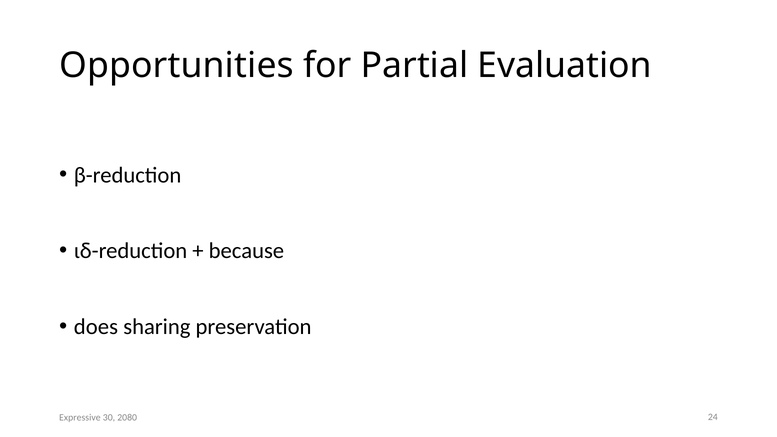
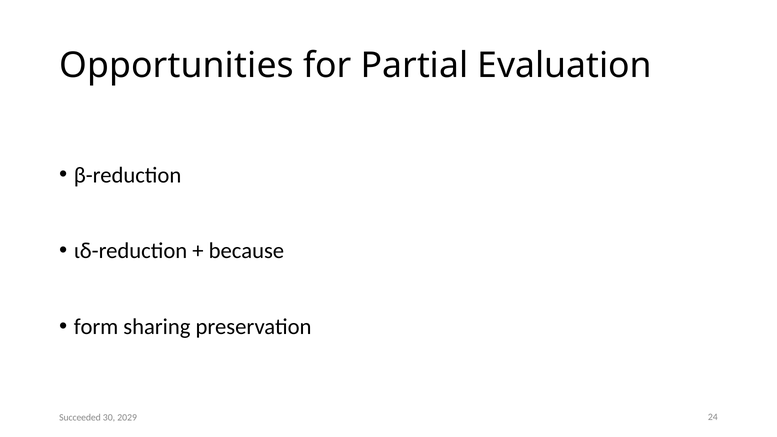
does: does -> form
Expressive: Expressive -> Succeeded
2080: 2080 -> 2029
